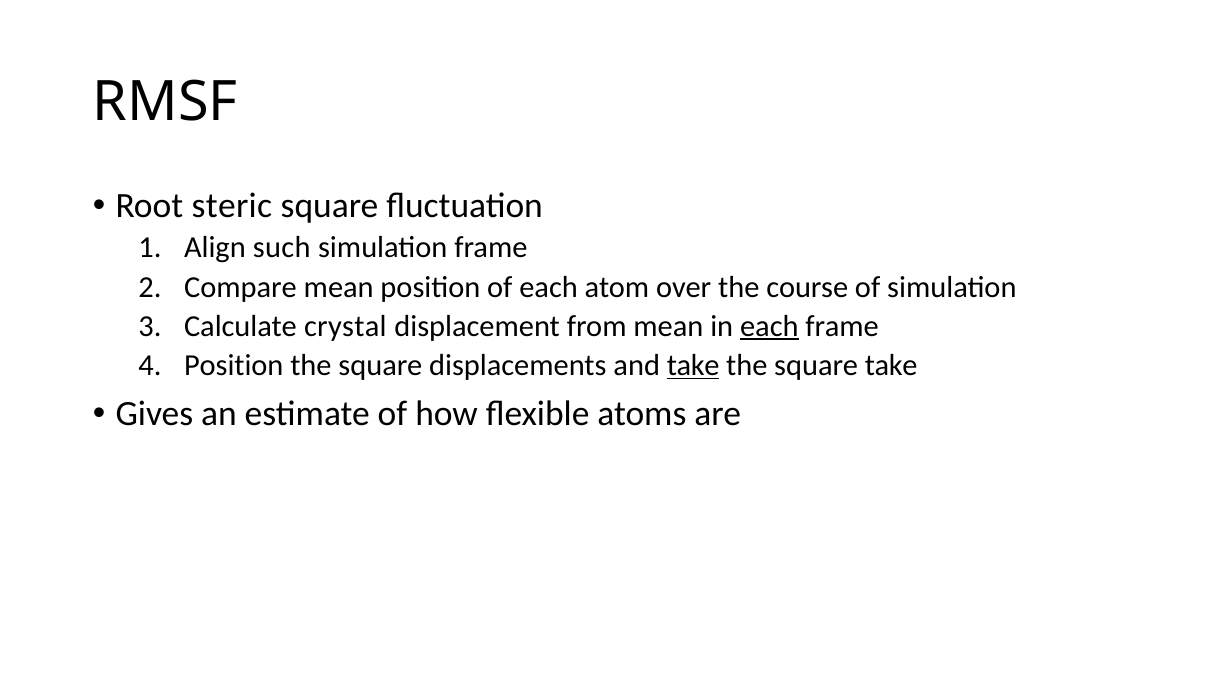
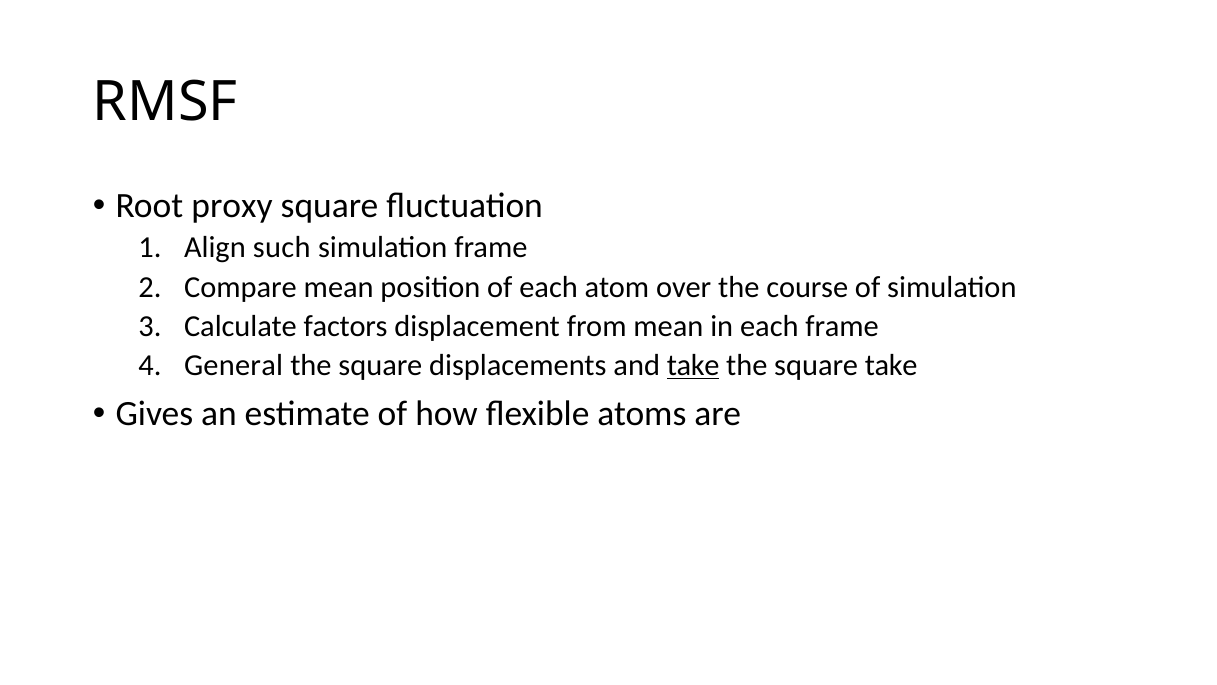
steric: steric -> proxy
crystal: crystal -> factors
each at (769, 326) underline: present -> none
Position at (234, 365): Position -> General
